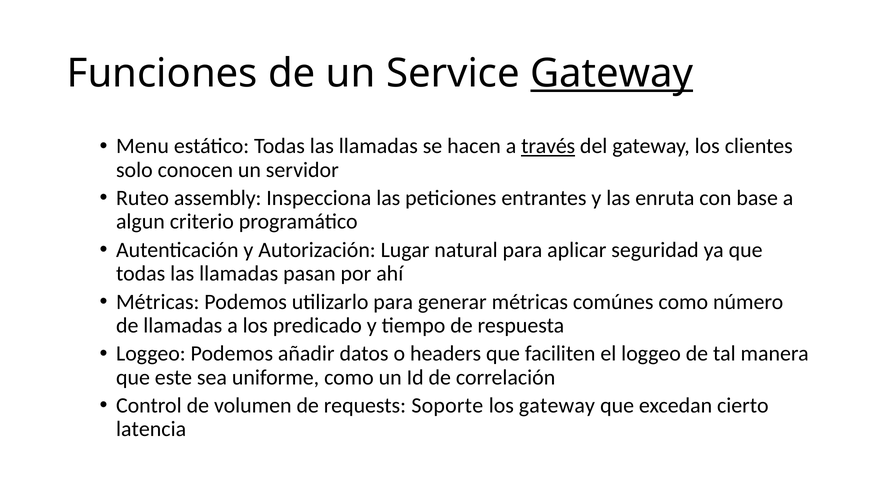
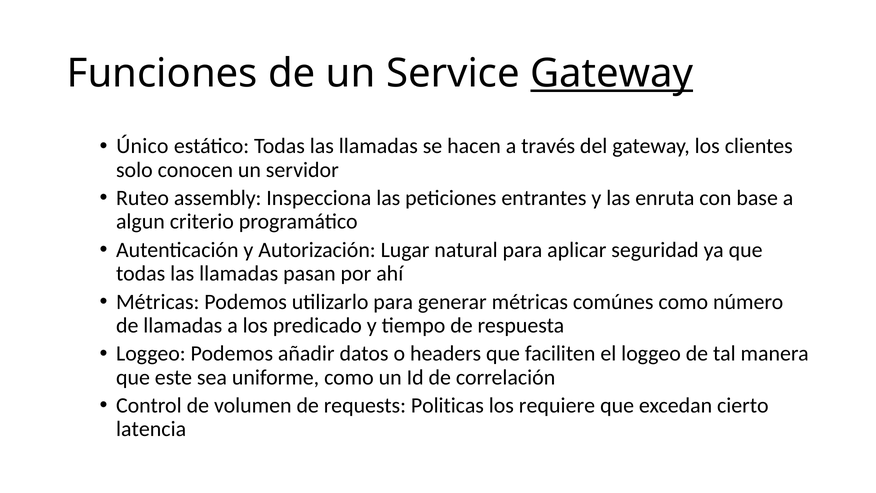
Menu: Menu -> Único
través underline: present -> none
Soporte: Soporte -> Politicas
los gateway: gateway -> requiere
